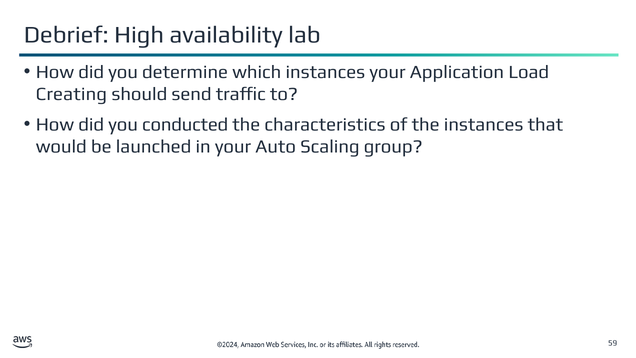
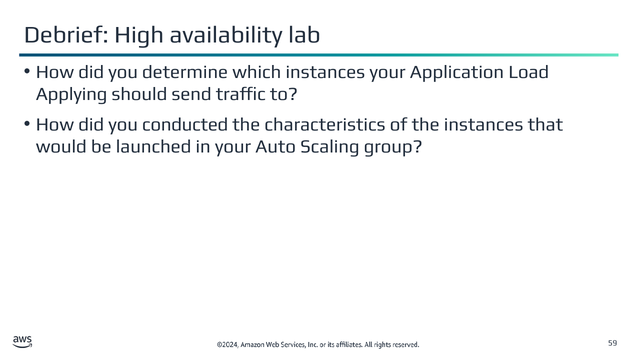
Creating: Creating -> Applying
